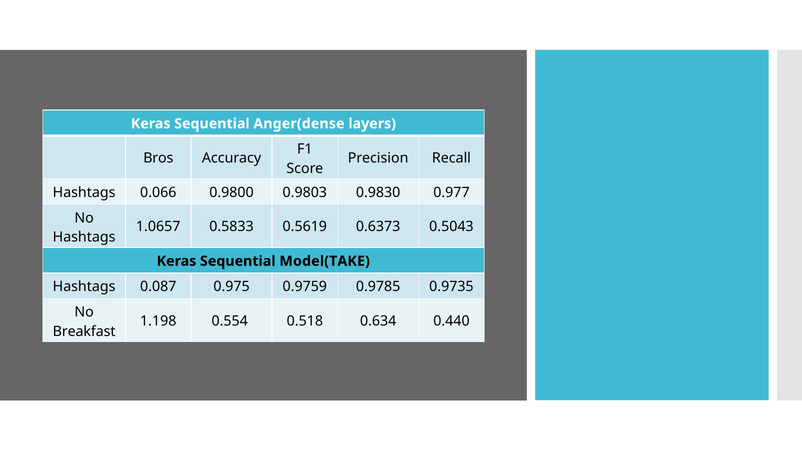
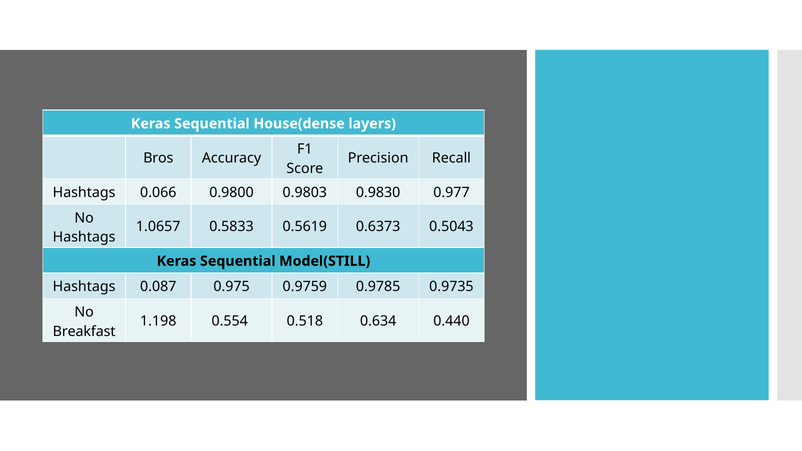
Anger(dense: Anger(dense -> House(dense
Model(TAKE: Model(TAKE -> Model(STILL
